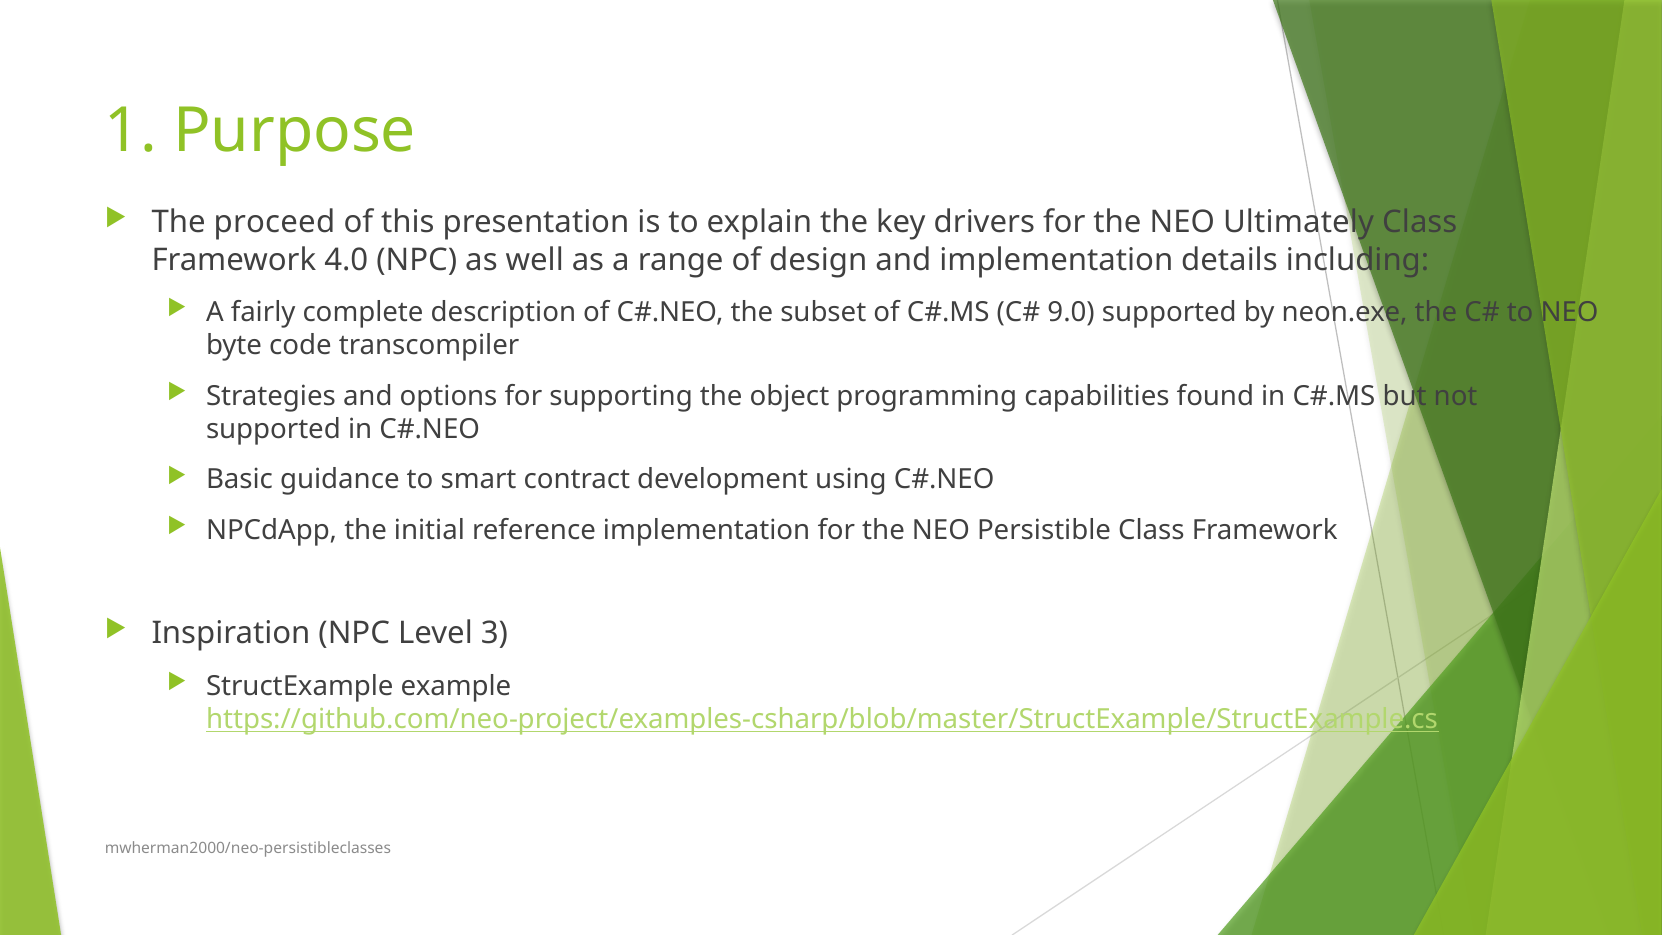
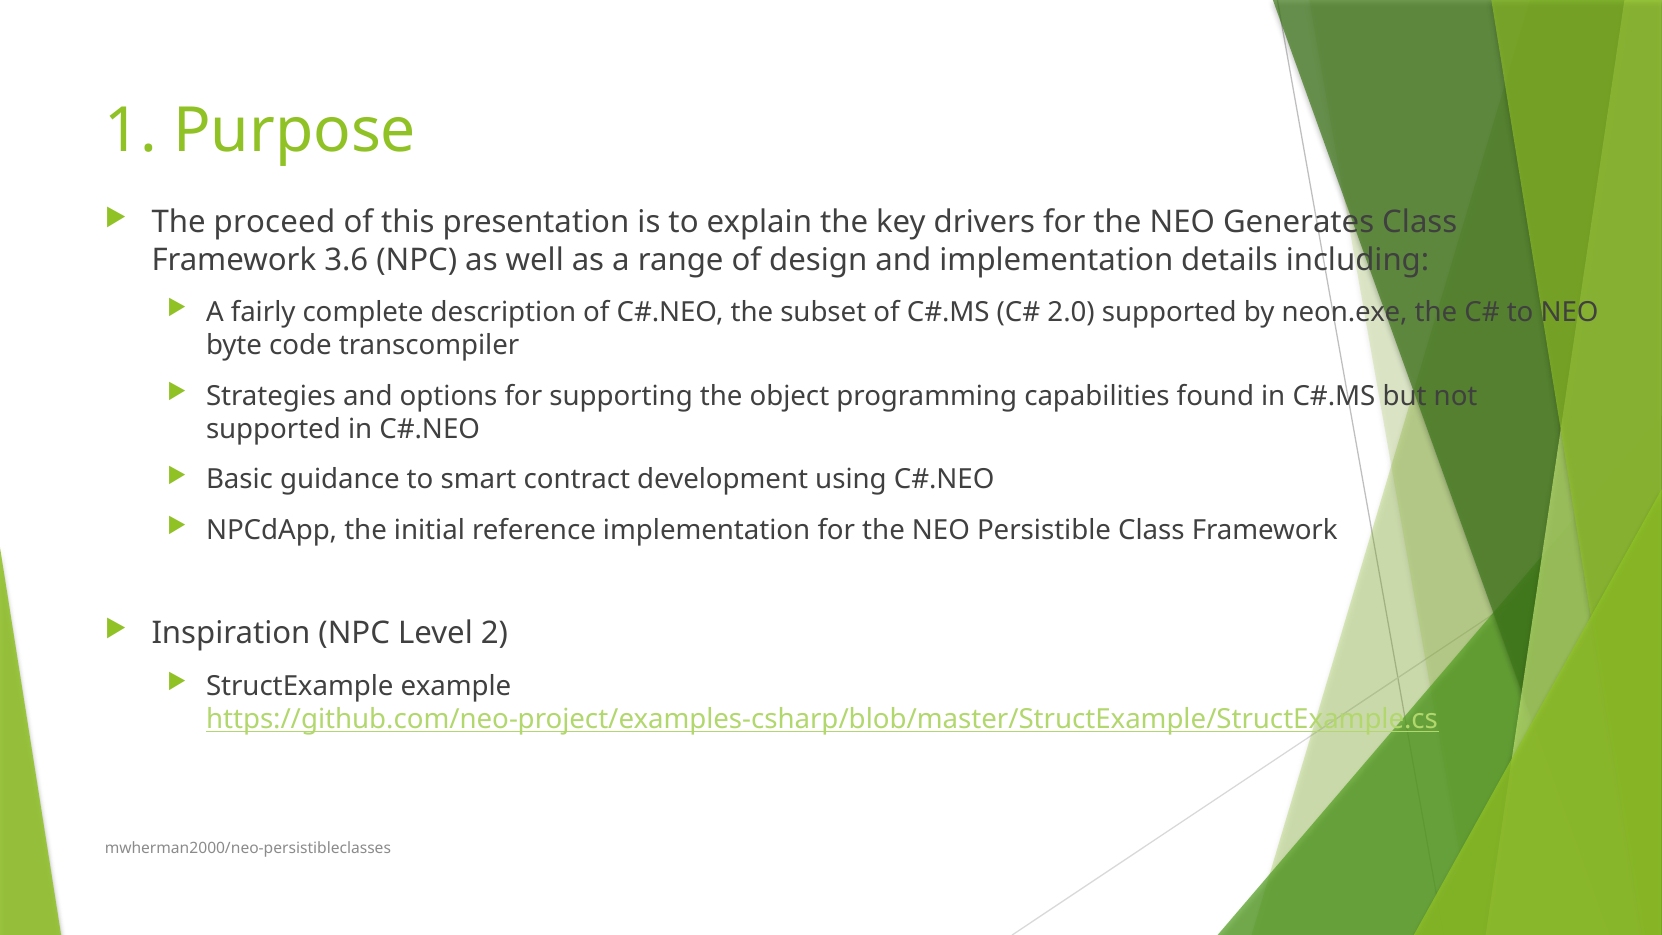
Ultimately: Ultimately -> Generates
4.0: 4.0 -> 3.6
9.0: 9.0 -> 2.0
3: 3 -> 2
